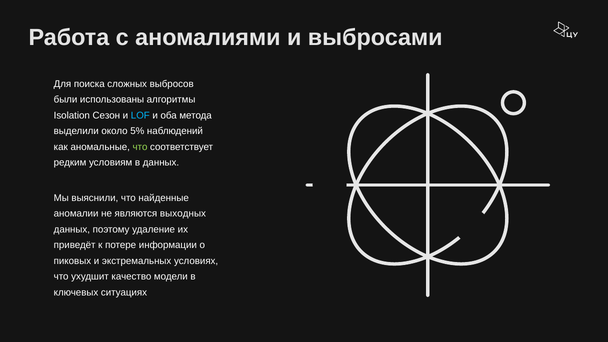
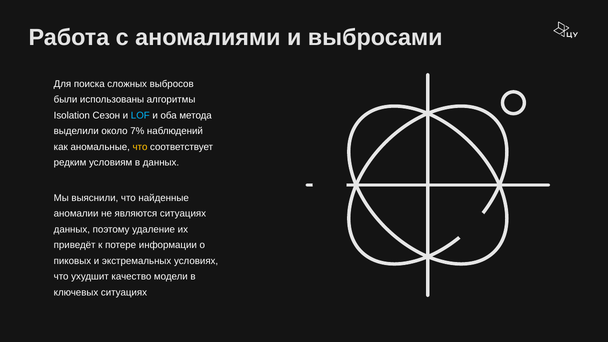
5%: 5% -> 7%
что at (140, 147) colour: light green -> yellow
являются выходных: выходных -> ситуациях
